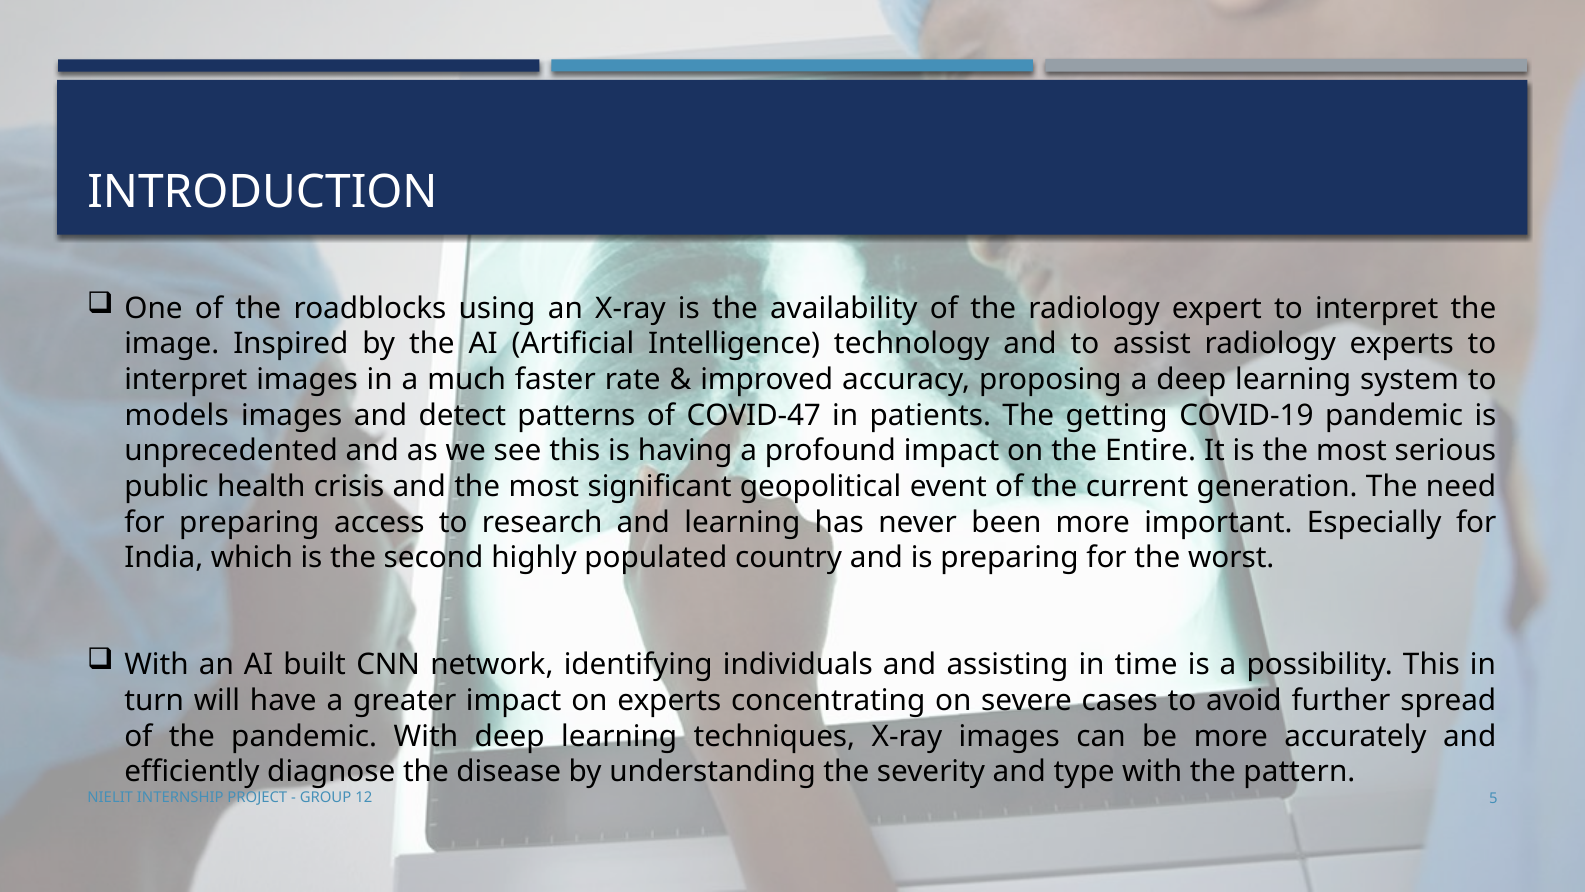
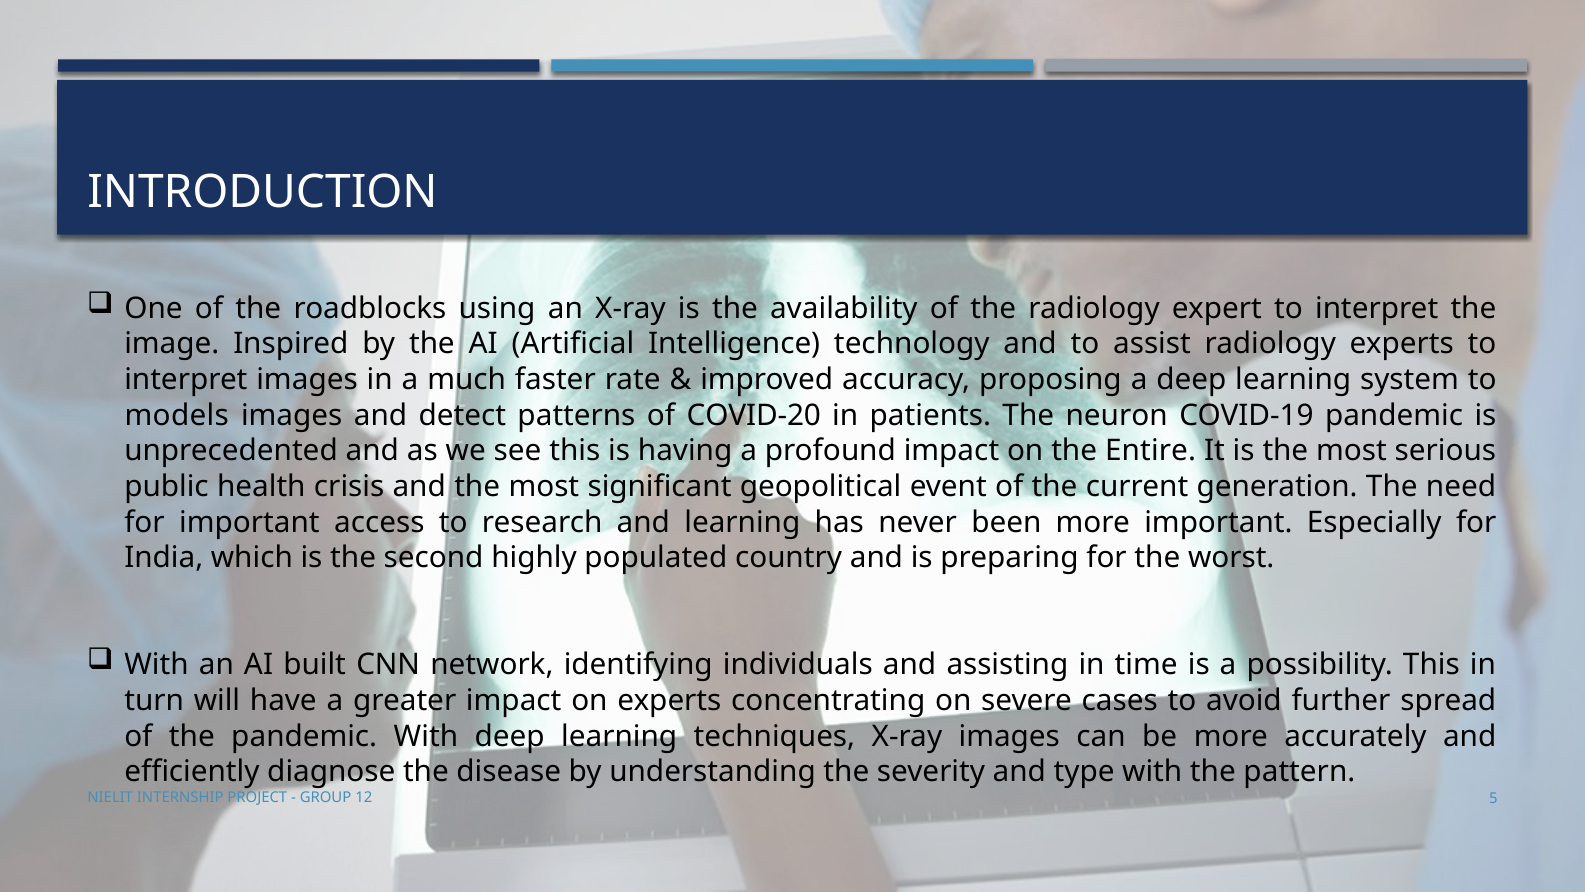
COVID-47: COVID-47 -> COVID-20
getting: getting -> neuron
for preparing: preparing -> important
